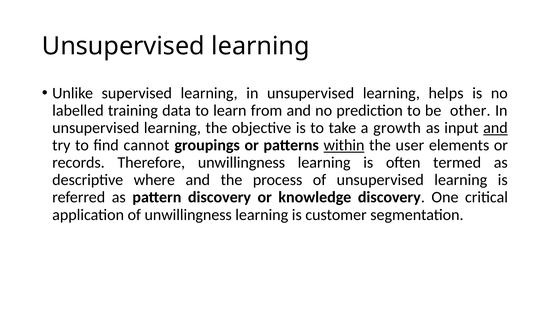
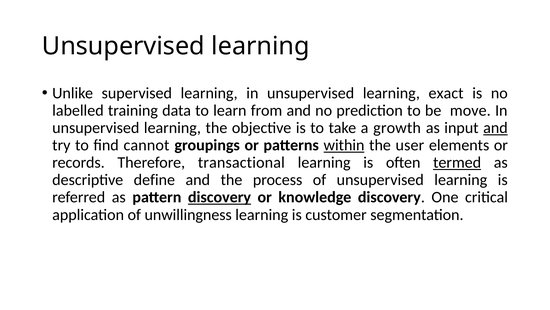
helps: helps -> exact
other: other -> move
Therefore unwillingness: unwillingness -> transactional
termed underline: none -> present
where: where -> define
discovery at (219, 197) underline: none -> present
